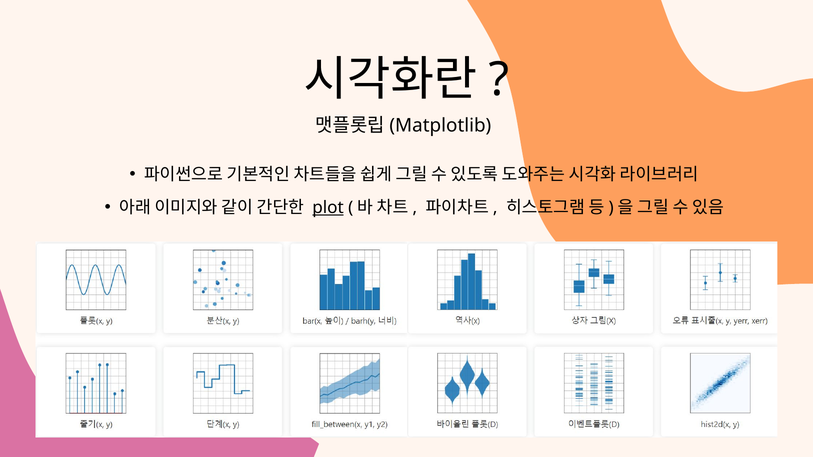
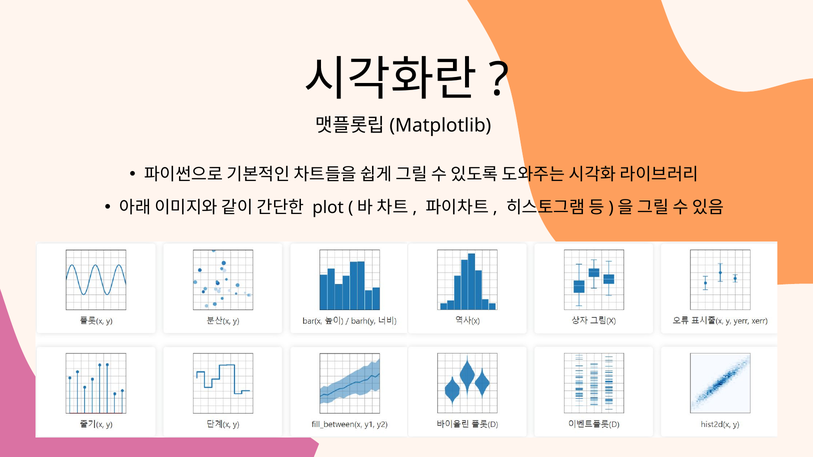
plot underline: present -> none
